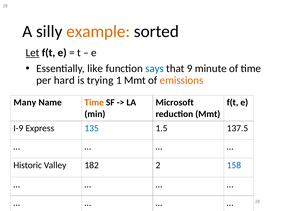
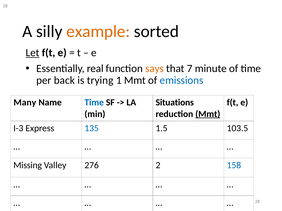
like: like -> real
says colour: blue -> orange
9: 9 -> 7
hard: hard -> back
emissions colour: orange -> blue
Time at (94, 103) colour: orange -> blue
Microsoft: Microsoft -> Situations
Mmt at (208, 114) underline: none -> present
I-9: I-9 -> I-3
137.5: 137.5 -> 103.5
Historic: Historic -> Missing
182: 182 -> 276
